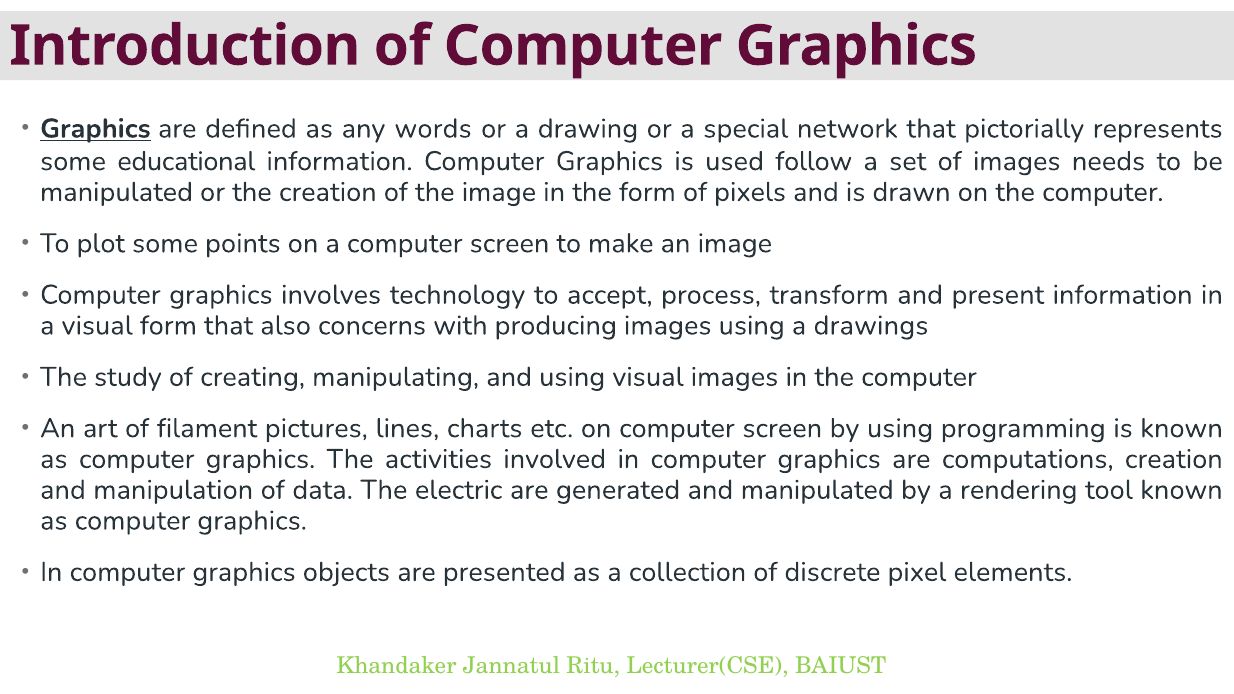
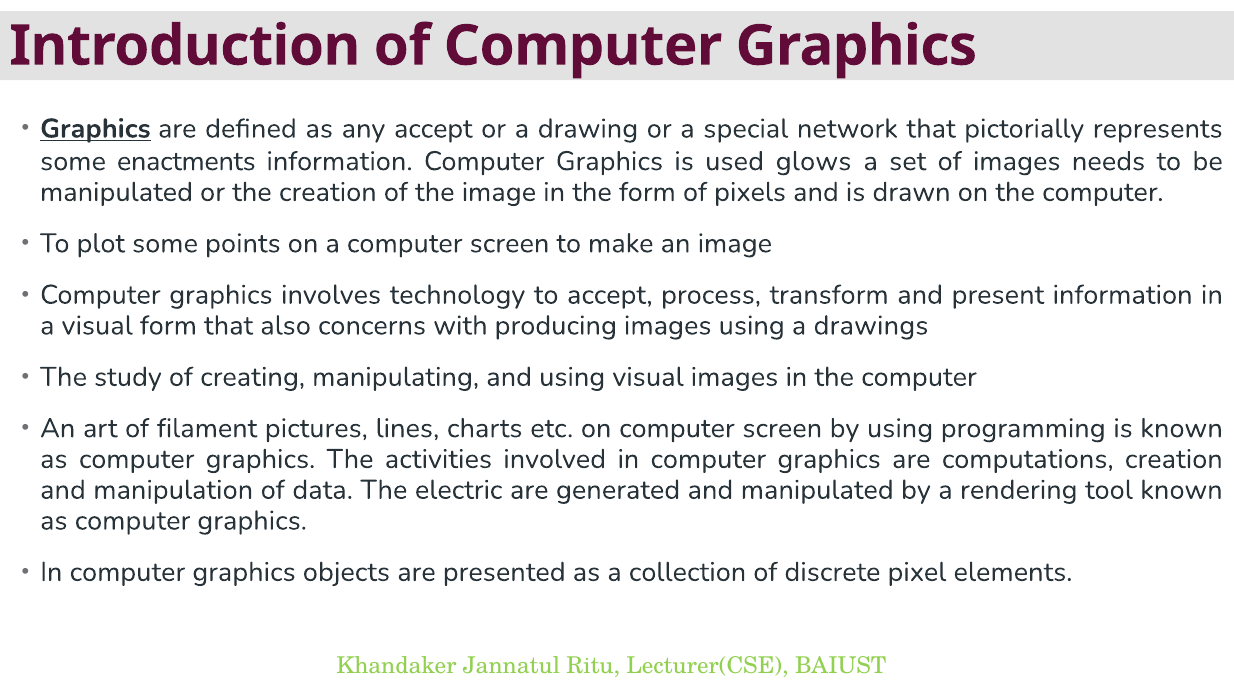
any words: words -> accept
educational: educational -> enactments
follow: follow -> glows
